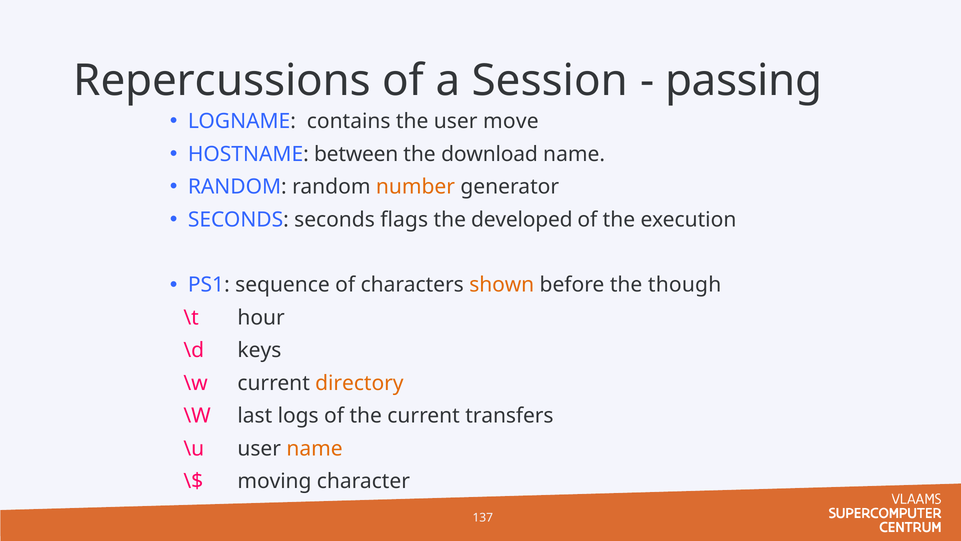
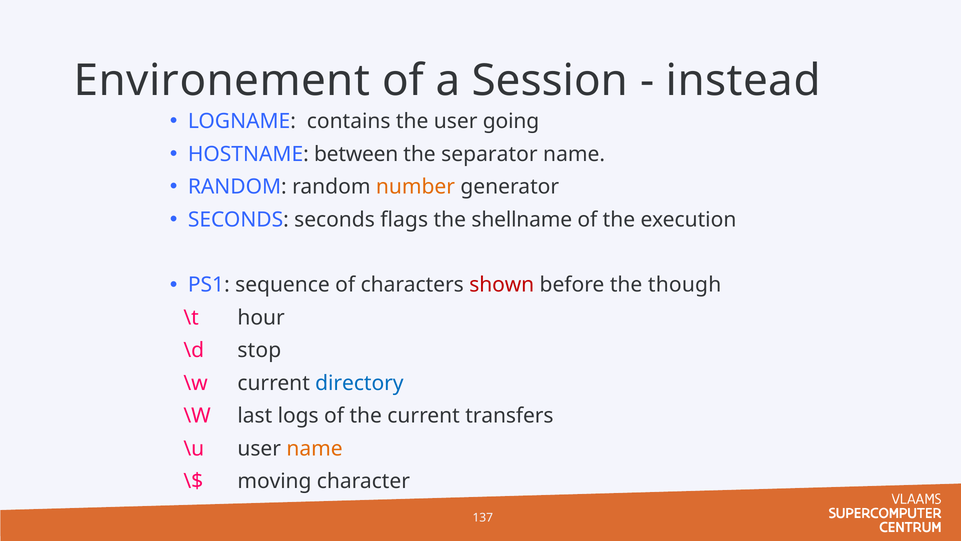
Repercussions: Repercussions -> Environement
passing: passing -> instead
move: move -> going
download: download -> separator
developed: developed -> shellname
shown colour: orange -> red
keys: keys -> stop
directory colour: orange -> blue
